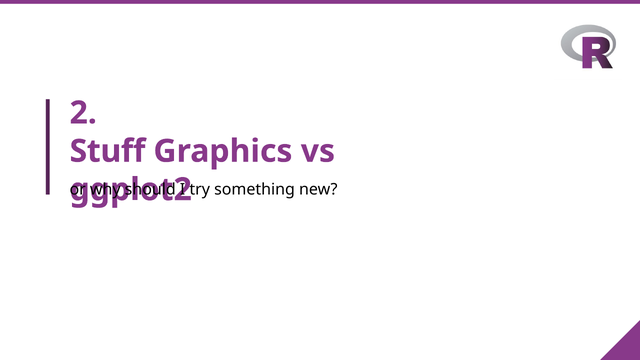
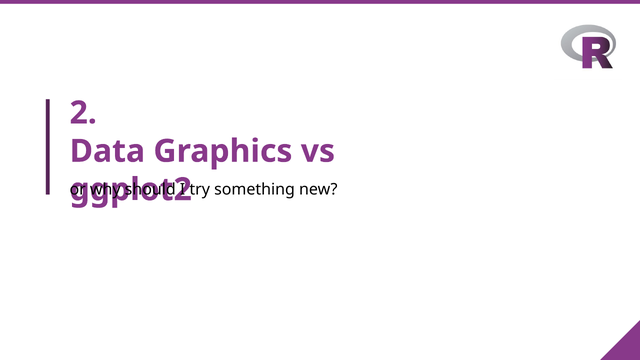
Stuff: Stuff -> Data
